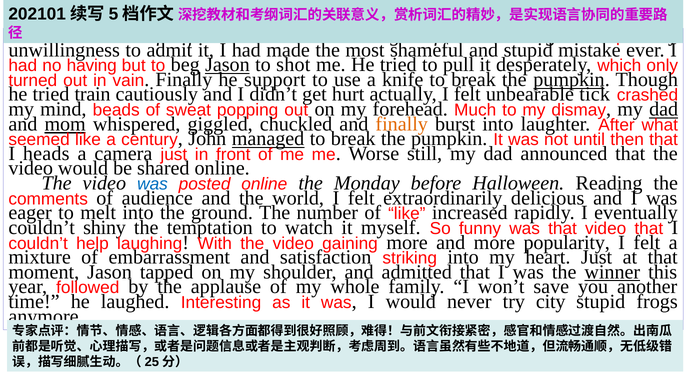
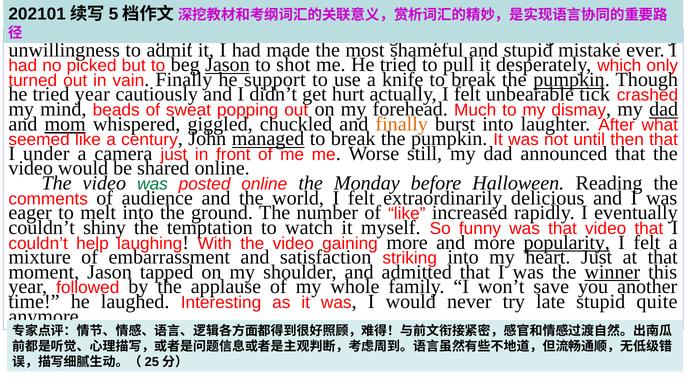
having: having -> picked
tried train: train -> year
heads: heads -> under
was at (153, 184) colour: blue -> green
popularity underline: none -> present
city: city -> late
frogs: frogs -> quite
